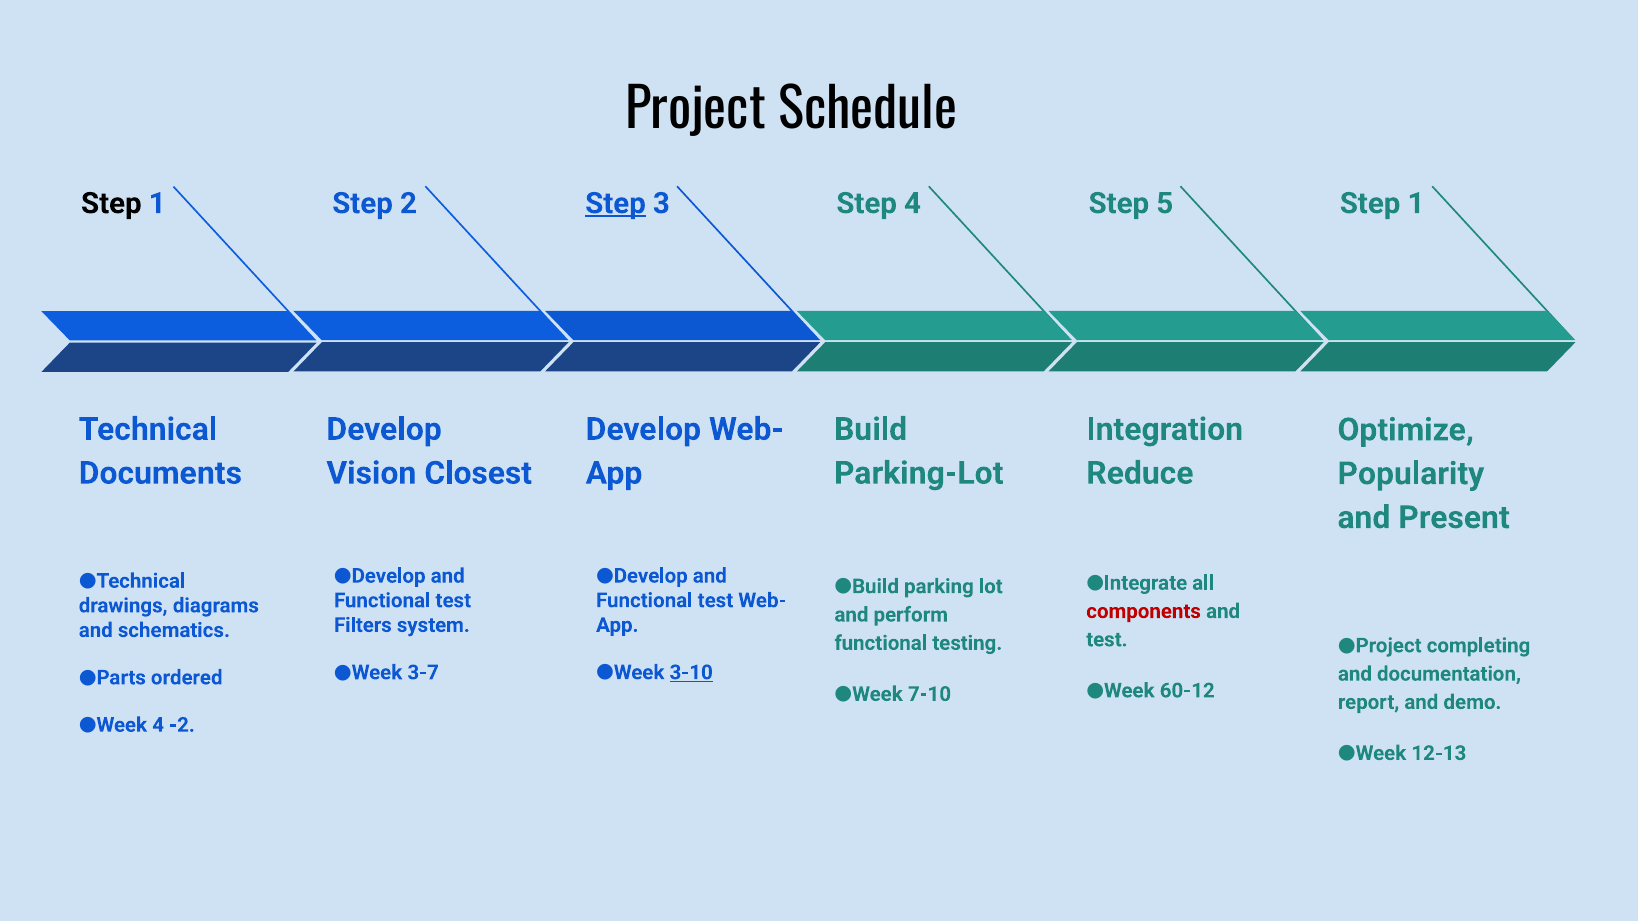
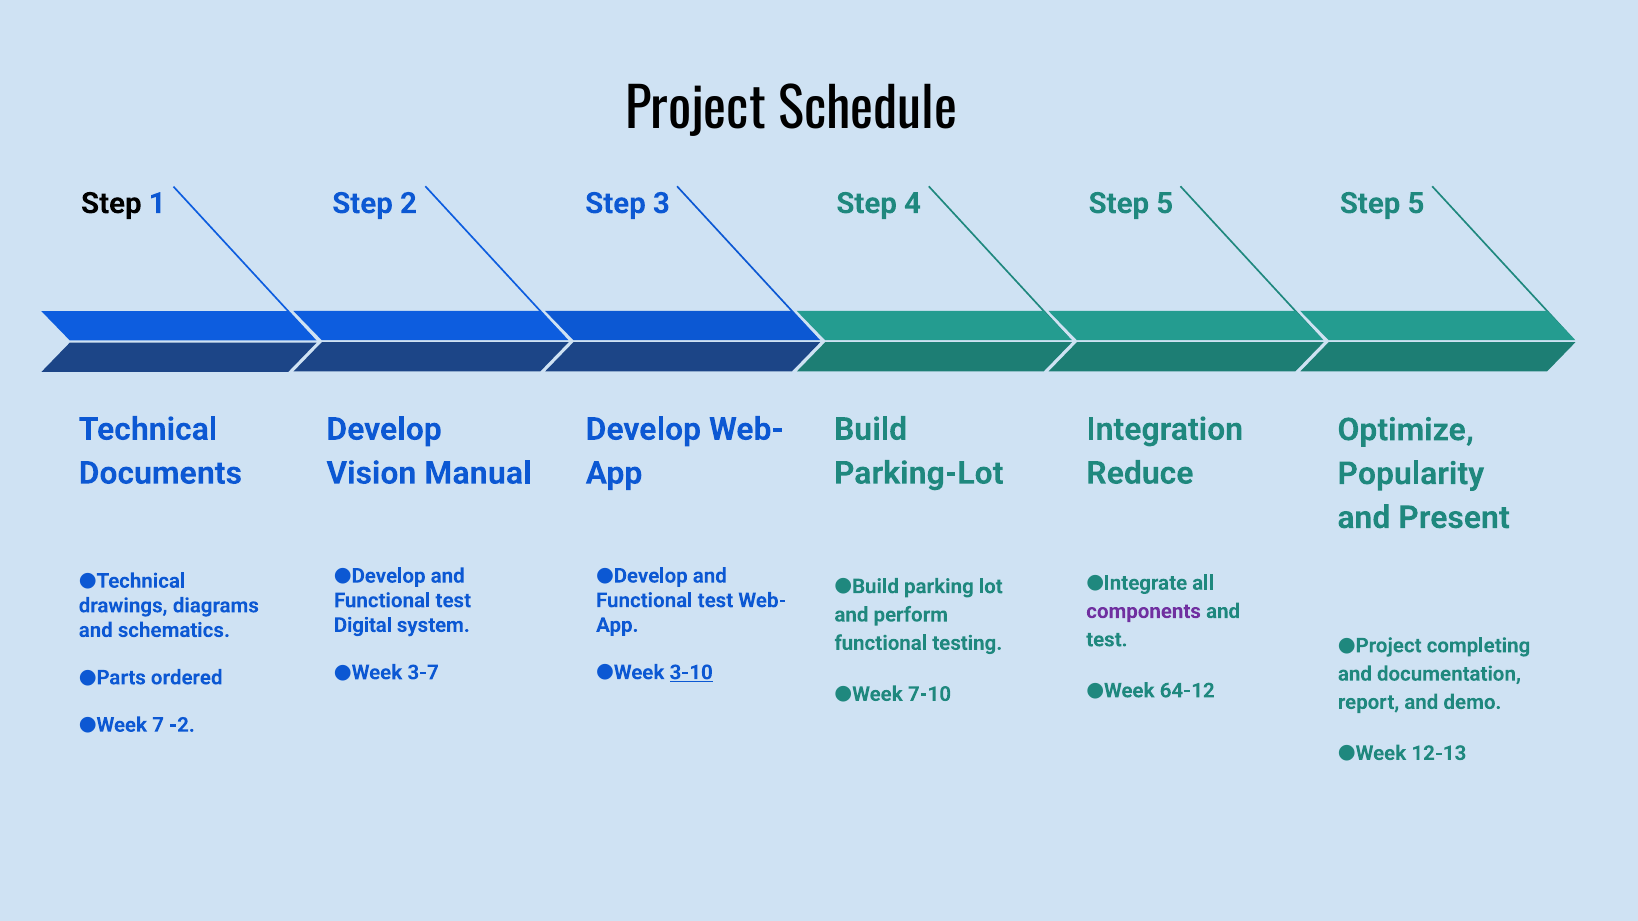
Step at (615, 203) underline: present -> none
1 at (1416, 203): 1 -> 5
Closest: Closest -> Manual
components colour: red -> purple
Filters: Filters -> Digital
60-12: 60-12 -> 64-12
4 at (158, 725): 4 -> 7
